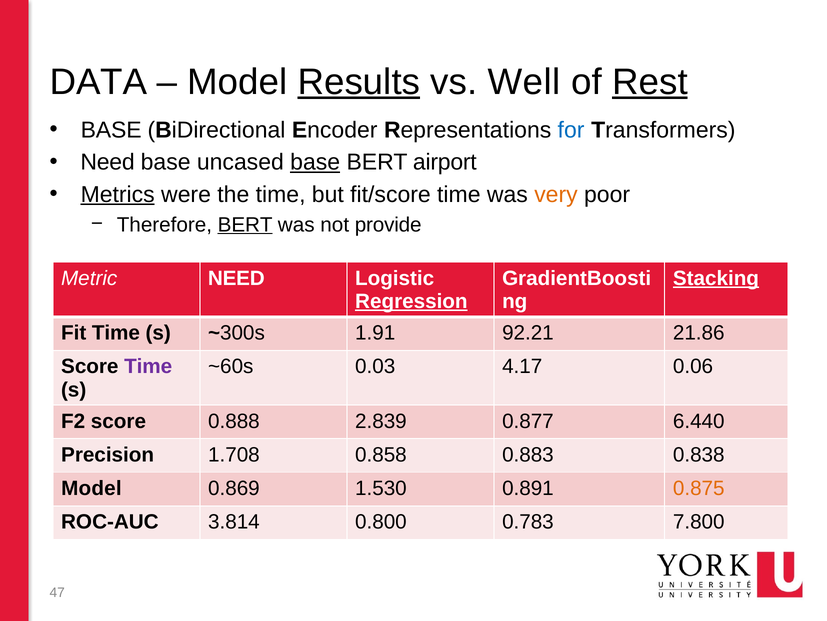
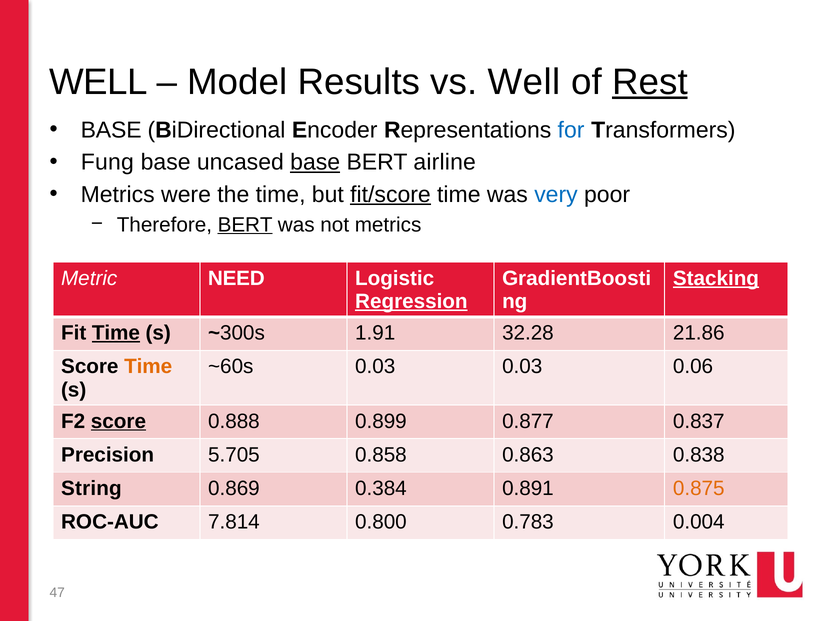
DATA at (98, 82): DATA -> WELL
Results underline: present -> none
Need at (108, 162): Need -> Fung
airport: airport -> airline
Metrics at (118, 194) underline: present -> none
fit/score underline: none -> present
very colour: orange -> blue
not provide: provide -> metrics
Time at (116, 333) underline: none -> present
92.21: 92.21 -> 32.28
Time at (148, 366) colour: purple -> orange
0.03 4.17: 4.17 -> 0.03
score at (118, 421) underline: none -> present
2.839: 2.839 -> 0.899
6.440: 6.440 -> 0.837
1.708: 1.708 -> 5.705
0.883: 0.883 -> 0.863
Model at (91, 488): Model -> String
1.530: 1.530 -> 0.384
3.814: 3.814 -> 7.814
7.800: 7.800 -> 0.004
